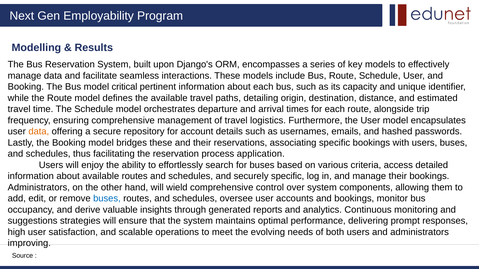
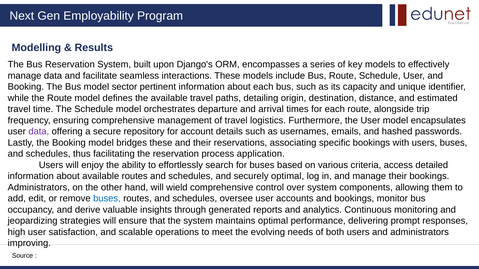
critical: critical -> sector
data at (39, 132) colour: orange -> purple
securely specific: specific -> optimal
suggestions: suggestions -> jeopardizing
